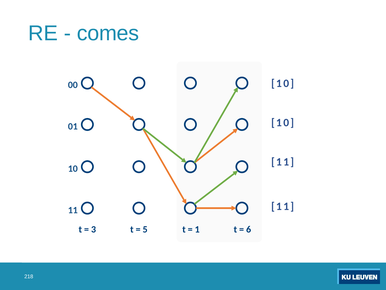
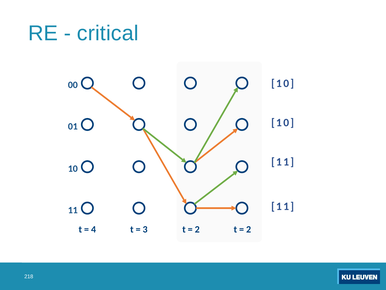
comes: comes -> critical
3: 3 -> 4
5: 5 -> 3
1 at (197, 229): 1 -> 2
6 at (249, 229): 6 -> 2
